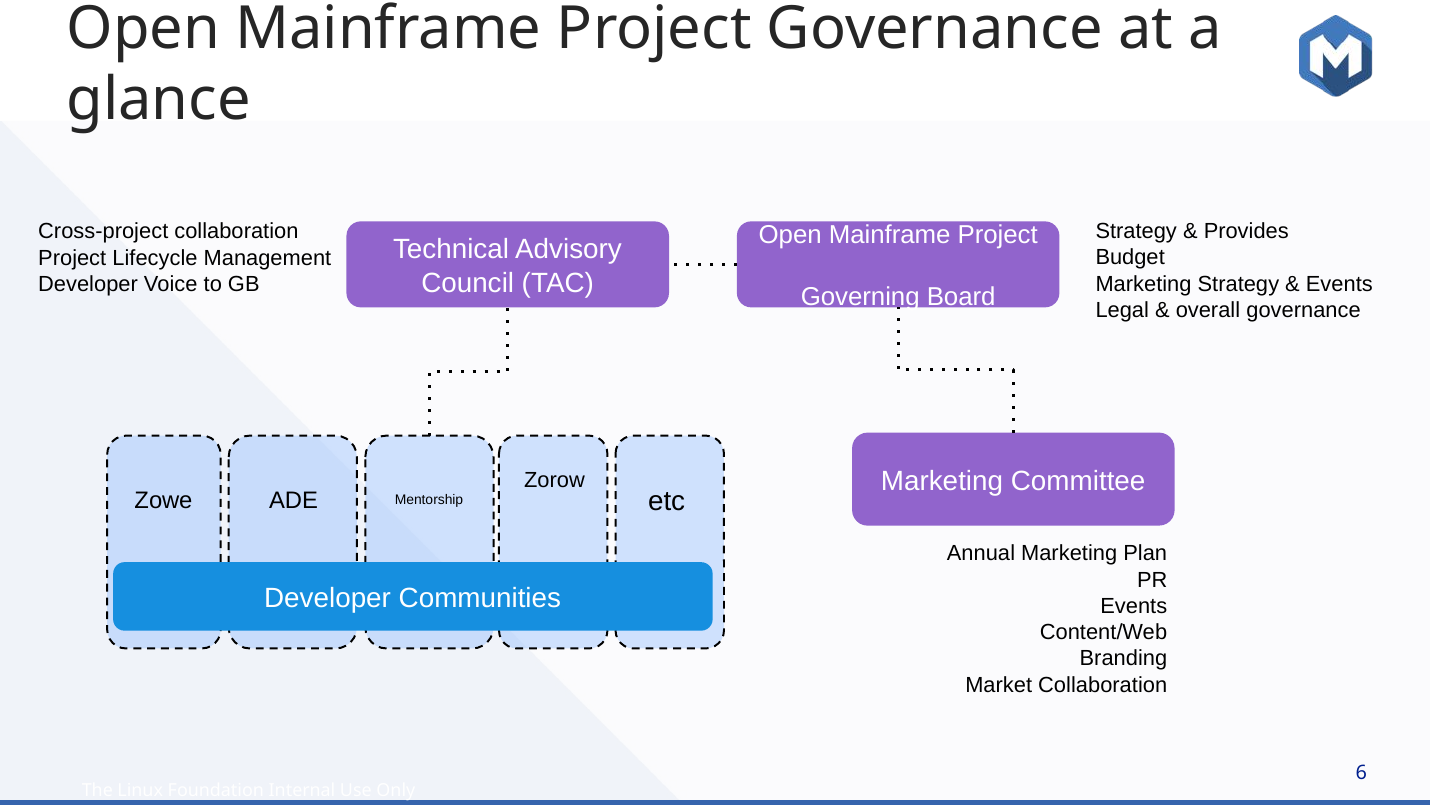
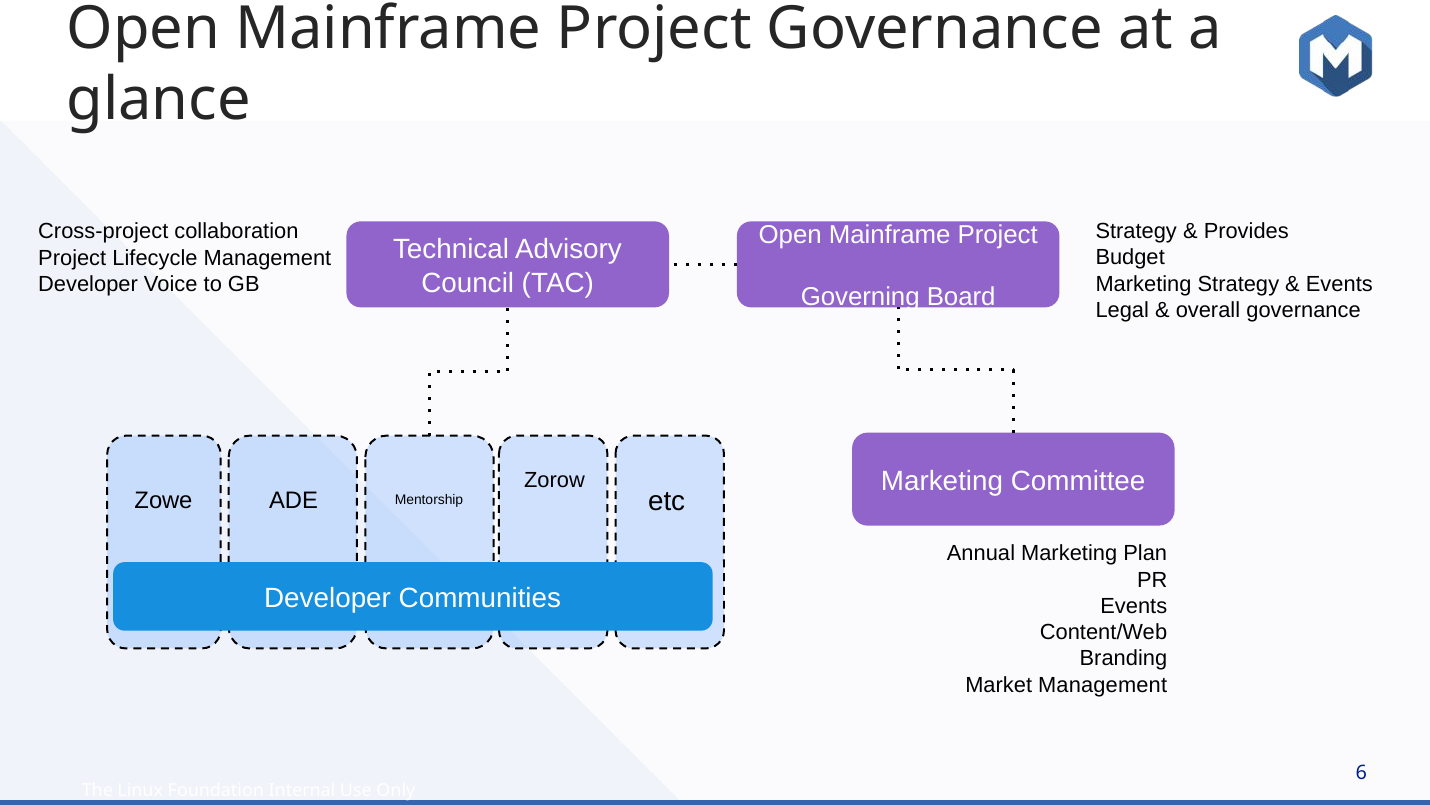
Market Collaboration: Collaboration -> Management
